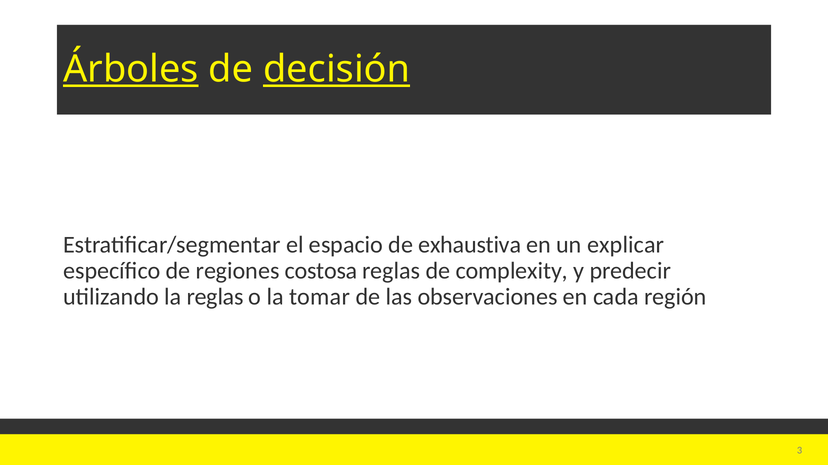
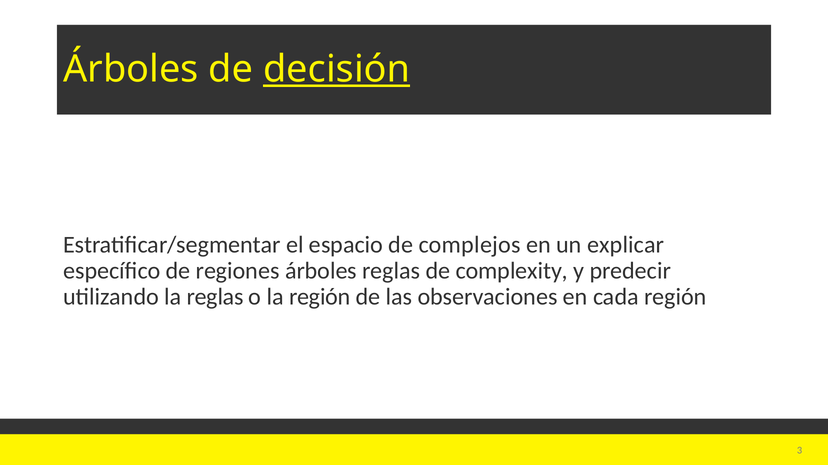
Árboles at (131, 70) underline: present -> none
exhaustiva: exhaustiva -> complejos
regiones costosa: costosa -> árboles
la tomar: tomar -> región
